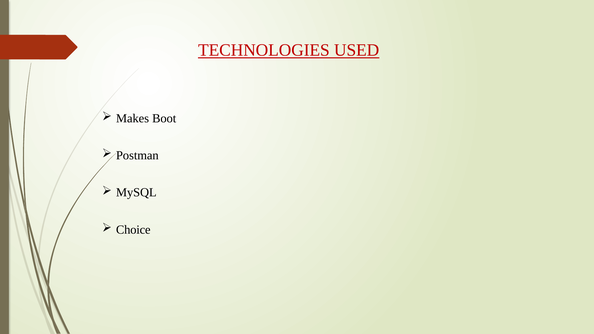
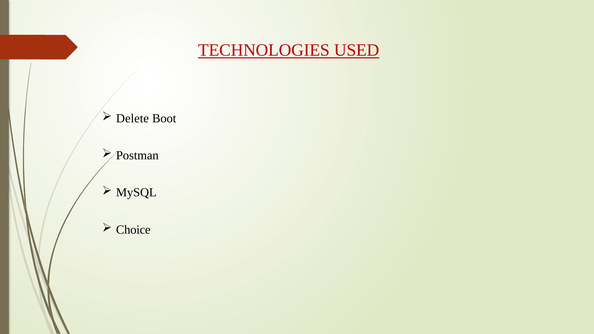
Makes: Makes -> Delete
